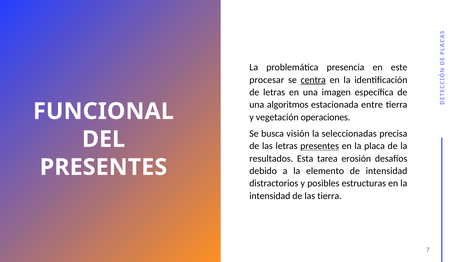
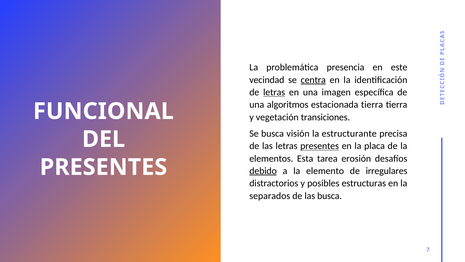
procesar: procesar -> vecindad
letras at (274, 92) underline: none -> present
estacionada entre: entre -> tierra
operaciones: operaciones -> transiciones
seleccionadas: seleccionadas -> estructurante
resultados: resultados -> elementos
debido underline: none -> present
de intensidad: intensidad -> irregulares
intensidad at (270, 196): intensidad -> separados
las tierra: tierra -> busca
